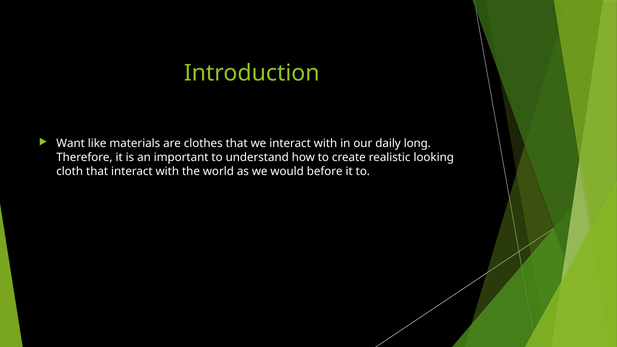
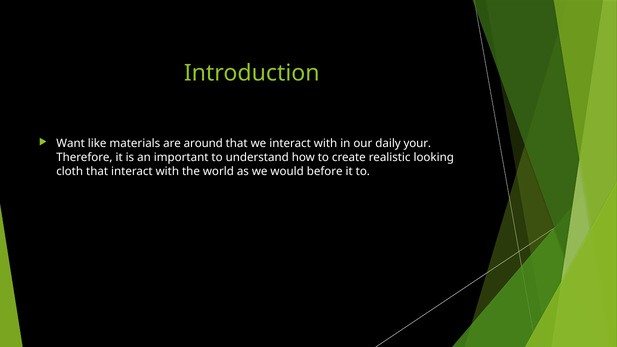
clothes: clothes -> around
long: long -> your
